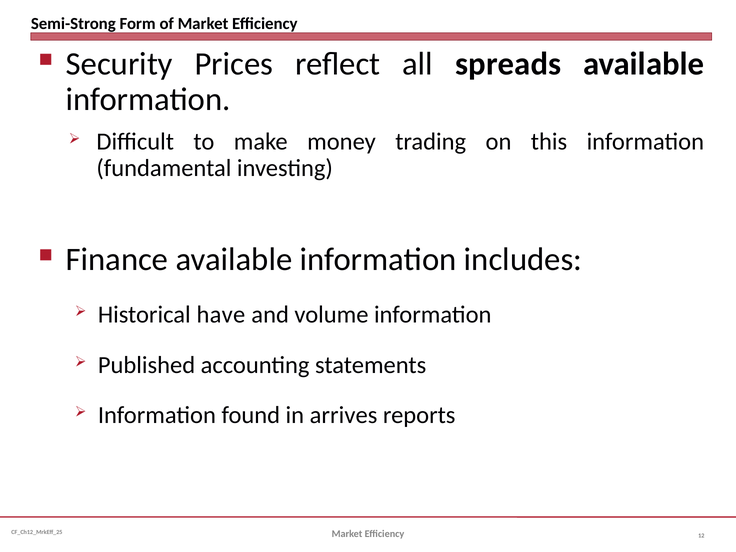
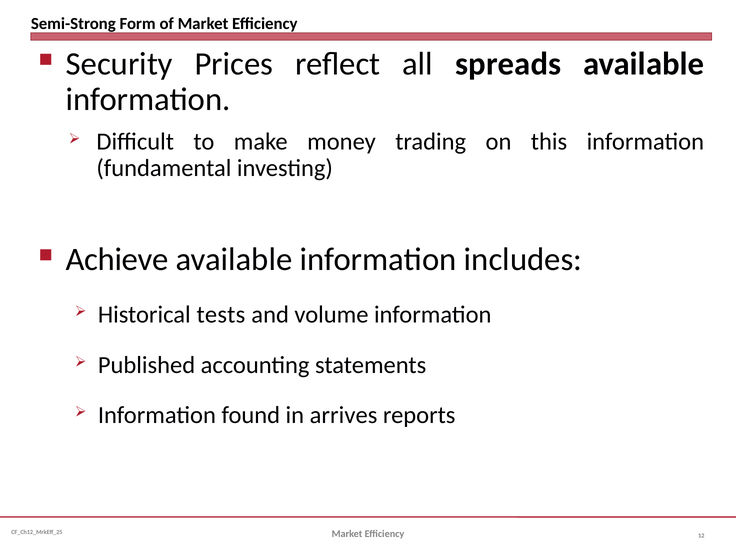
Finance: Finance -> Achieve
have: have -> tests
